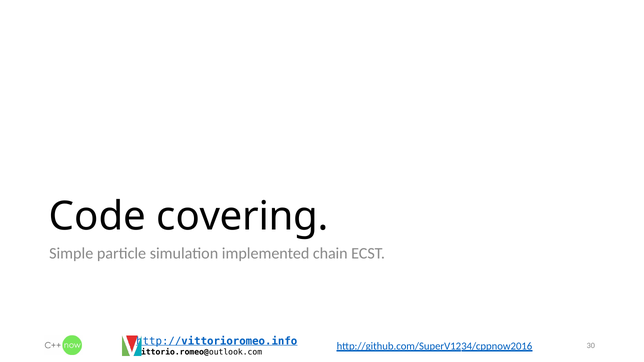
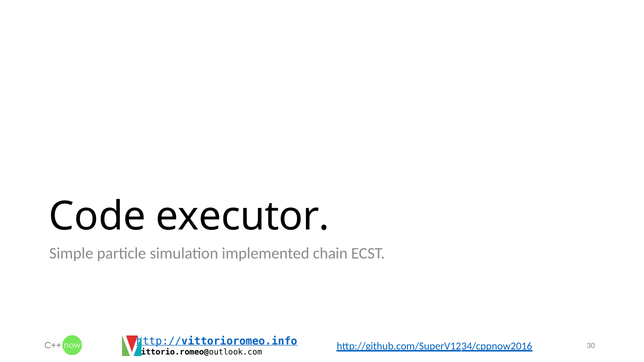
covering: covering -> executor
